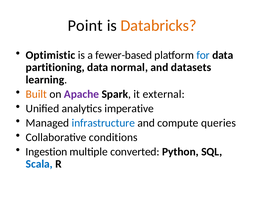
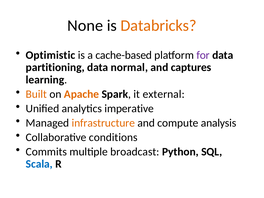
Point: Point -> None
fewer-based: fewer-based -> cache-based
for colour: blue -> purple
datasets: datasets -> captures
Apache colour: purple -> orange
infrastructure colour: blue -> orange
queries: queries -> analysis
Ingestion: Ingestion -> Commits
converted: converted -> broadcast
